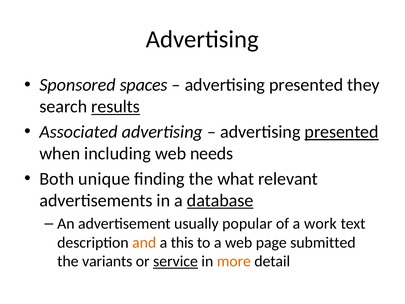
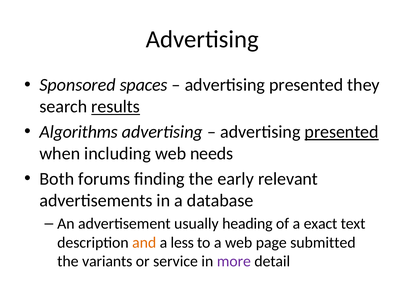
Associated: Associated -> Algorithms
unique: unique -> forums
what: what -> early
database underline: present -> none
popular: popular -> heading
work: work -> exact
this: this -> less
service underline: present -> none
more colour: orange -> purple
